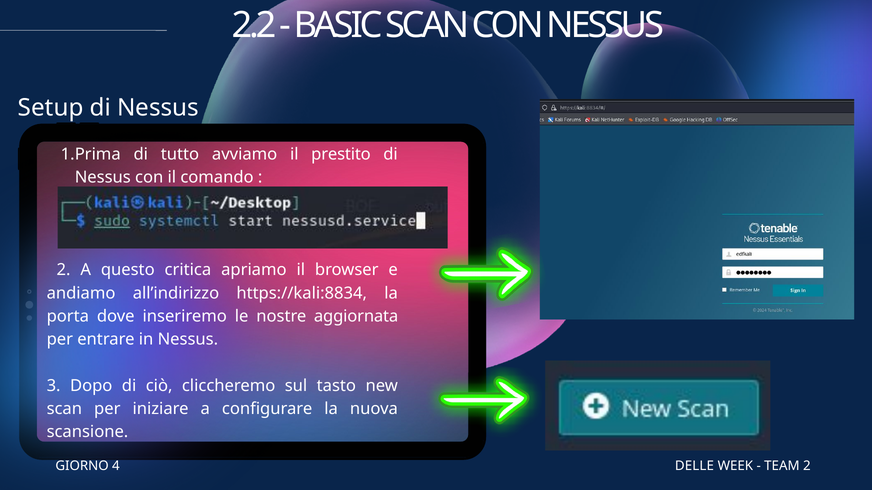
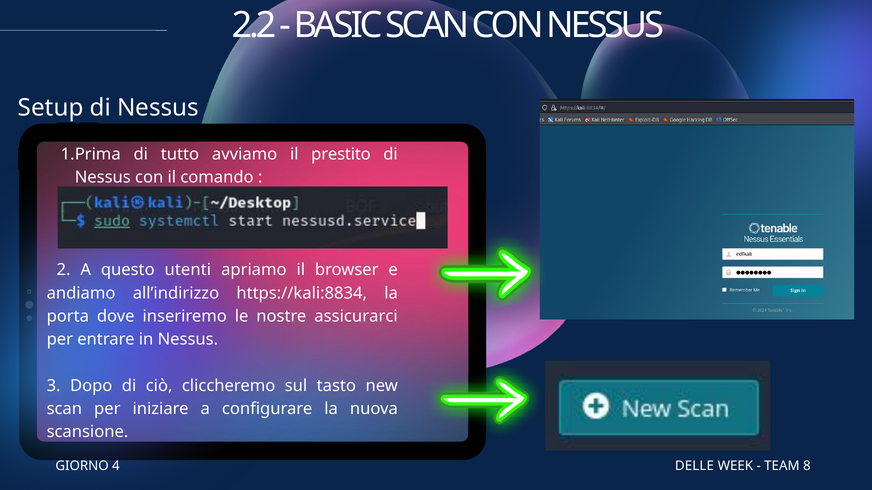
critica: critica -> utenti
aggiornata: aggiornata -> assicurarci
TEAM 2: 2 -> 8
